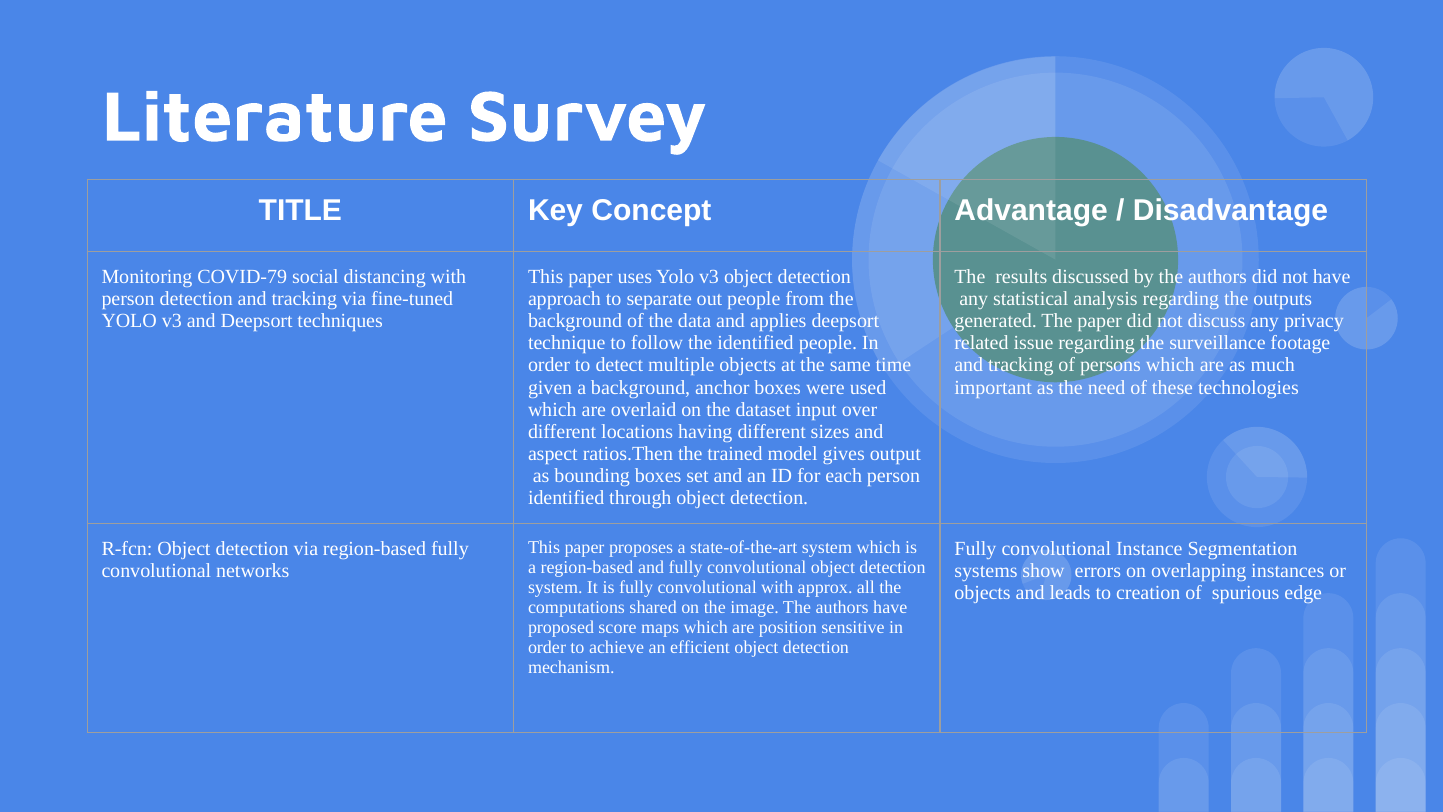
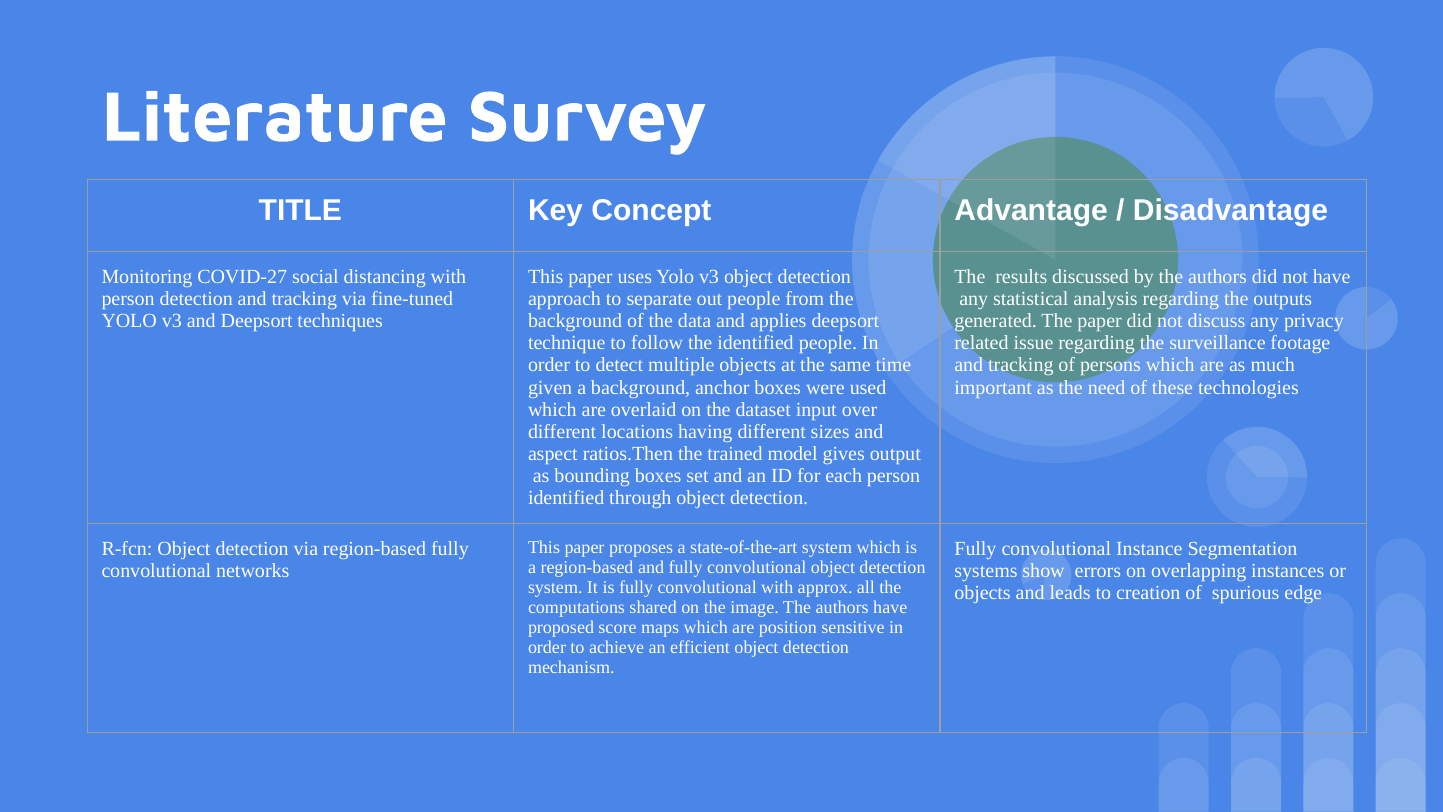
COVID-79: COVID-79 -> COVID-27
